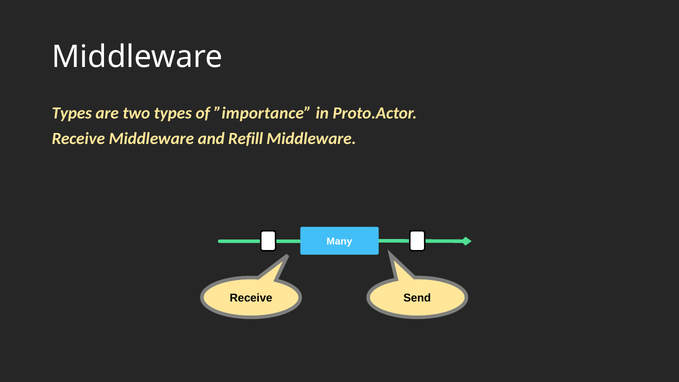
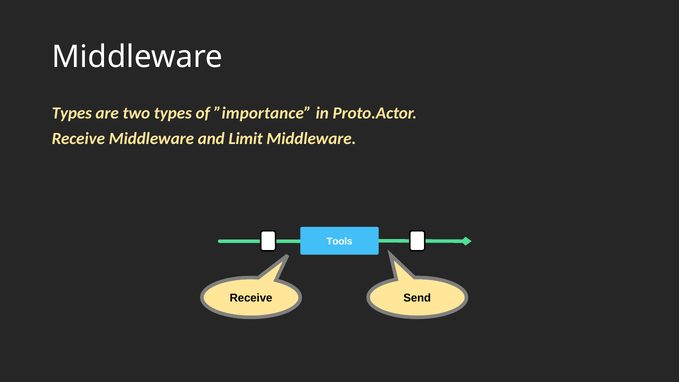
Refill: Refill -> Limit
Many: Many -> Tools
